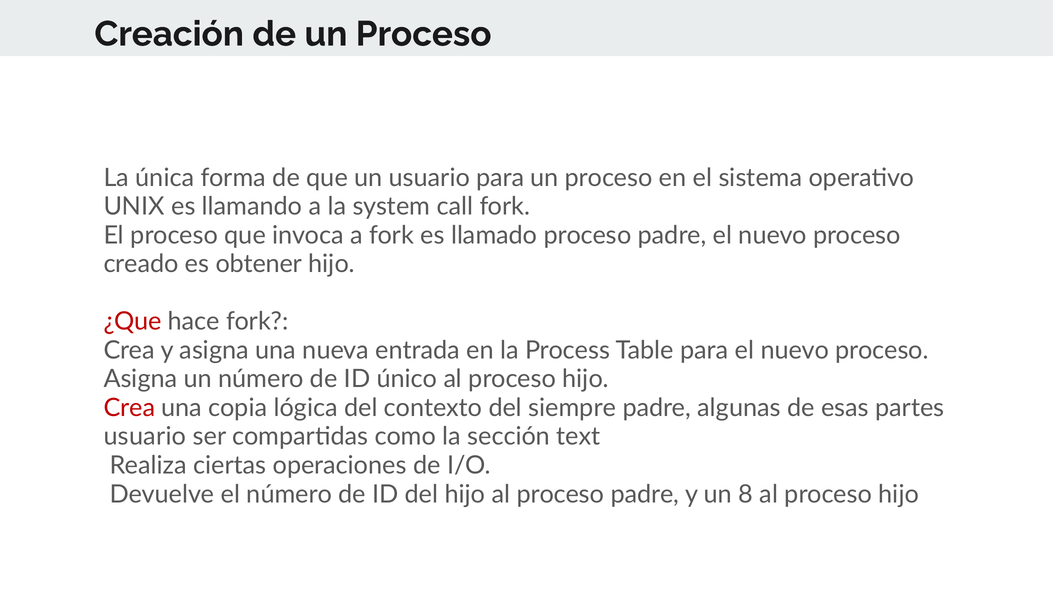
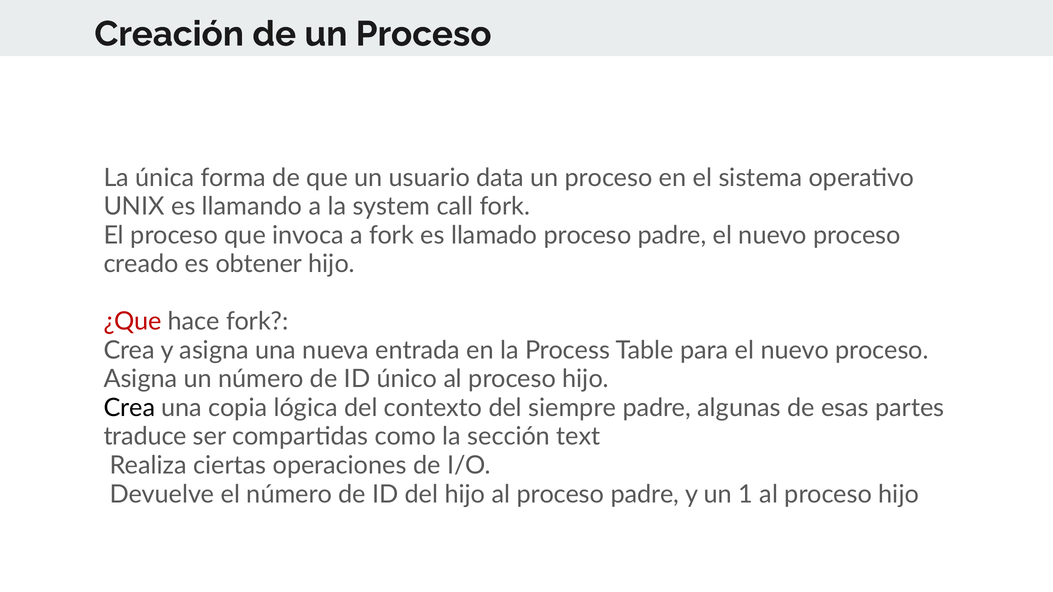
usuario para: para -> data
Crea at (129, 408) colour: red -> black
usuario at (145, 437): usuario -> traduce
8: 8 -> 1
